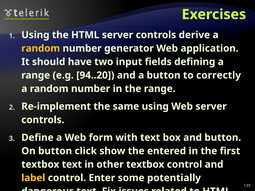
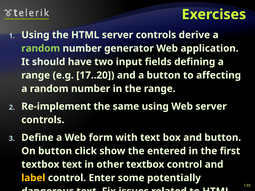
random at (41, 48) colour: yellow -> light green
94..20: 94..20 -> 17..20
to correctly: correctly -> affecting
